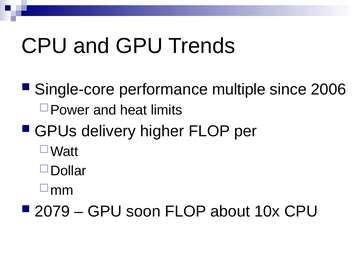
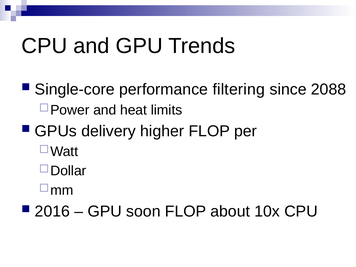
multiple: multiple -> filtering
2006: 2006 -> 2088
2079: 2079 -> 2016
